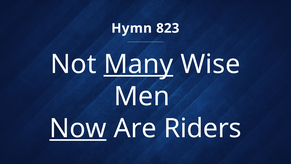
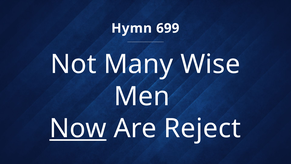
823: 823 -> 699
Many underline: present -> none
Riders: Riders -> Reject
